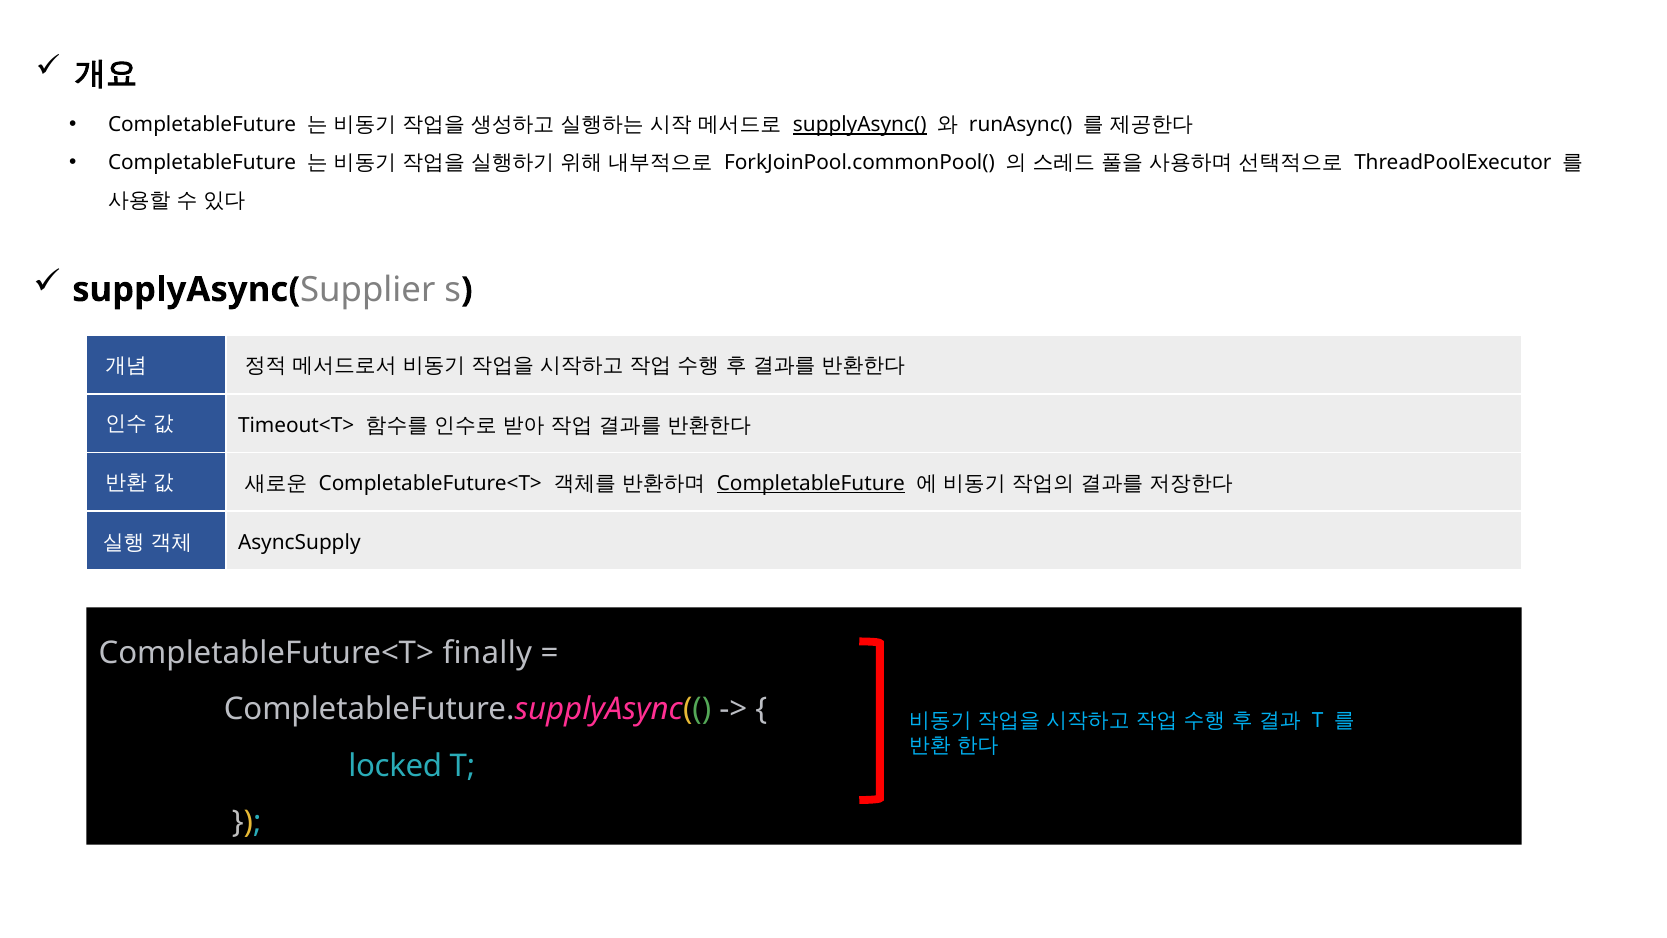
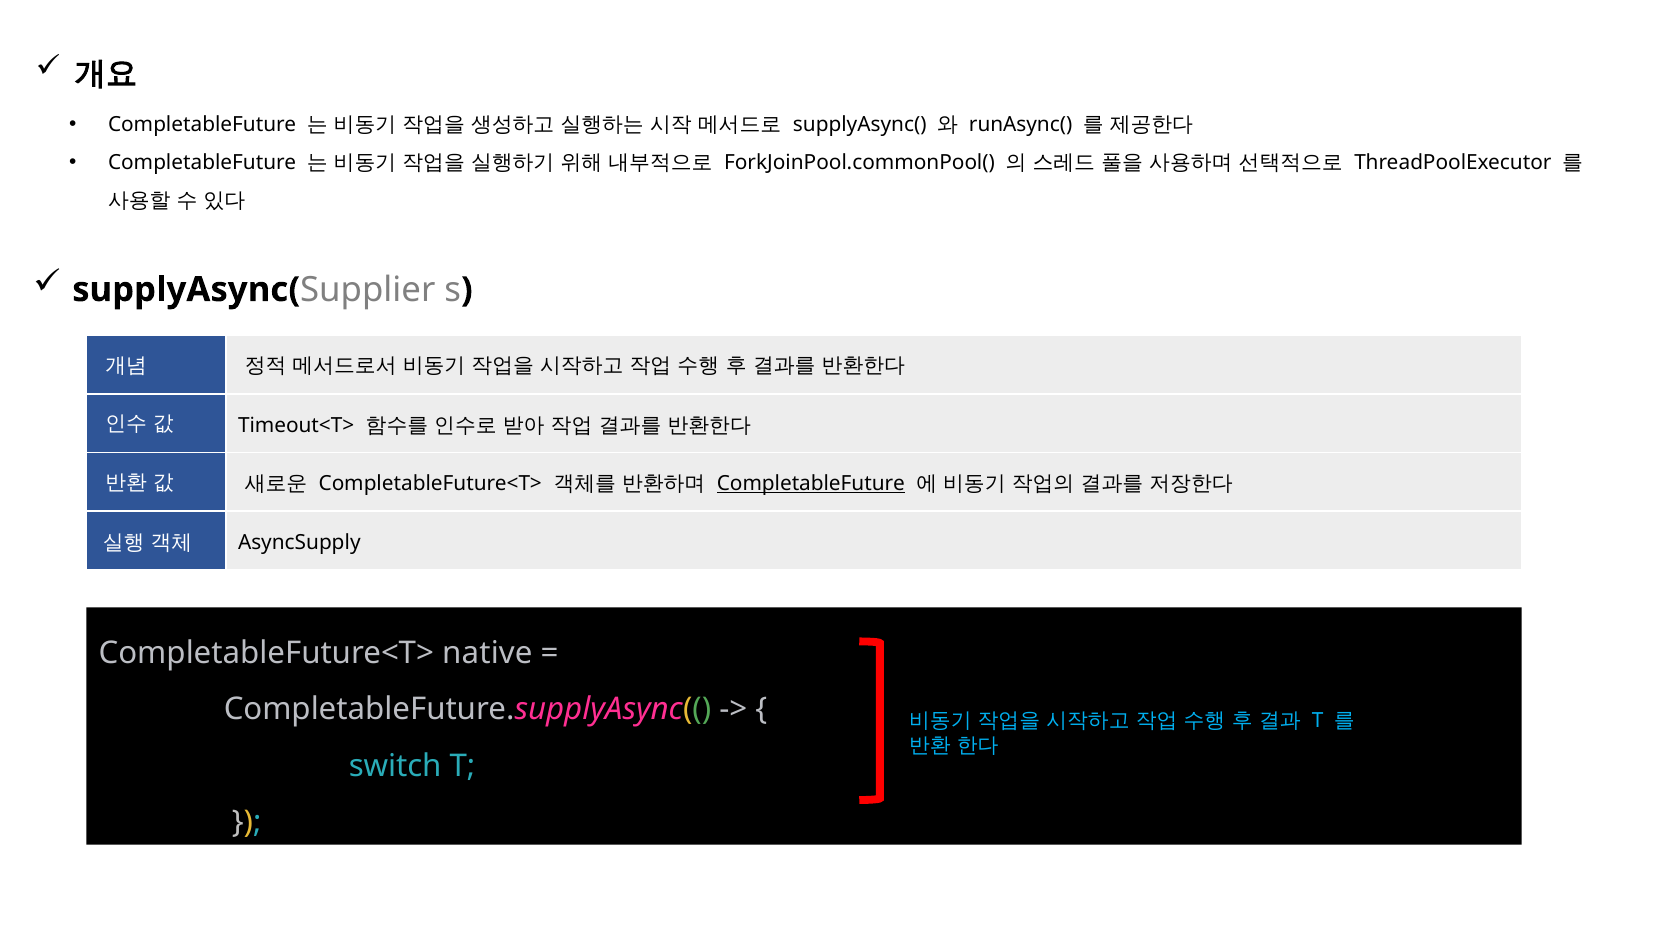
supplyAsync( at (860, 125) underline: present -> none
finally: finally -> native
locked: locked -> switch
